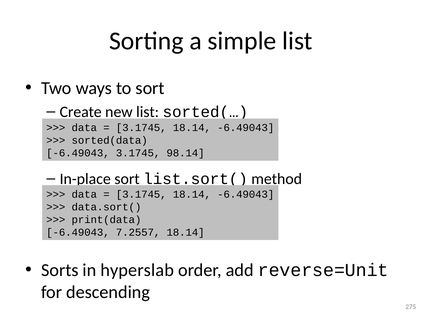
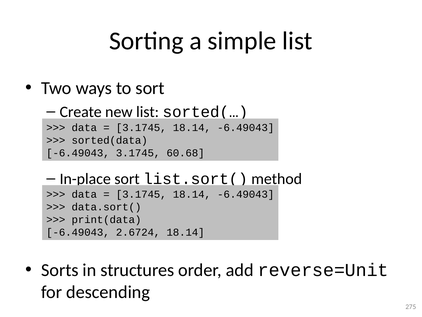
98.14: 98.14 -> 60.68
7.2557: 7.2557 -> 2.6724
hyperslab: hyperslab -> structures
